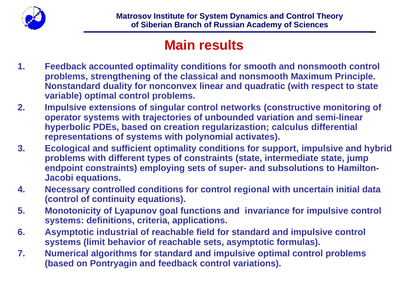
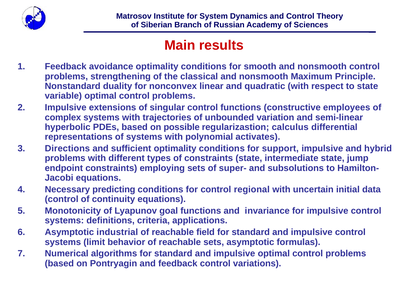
accounted: accounted -> avoidance
control networks: networks -> functions
monitoring: monitoring -> employees
operator: operator -> complex
creation: creation -> possible
Ecological: Ecological -> Directions
controlled: controlled -> predicting
